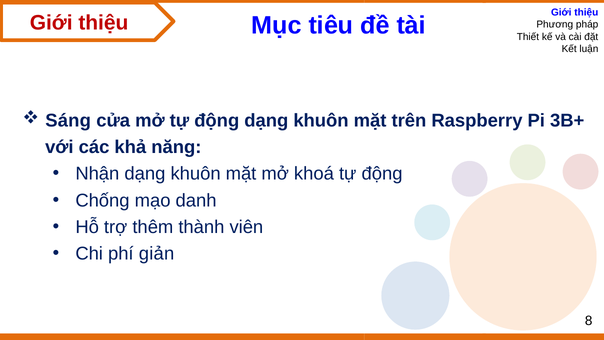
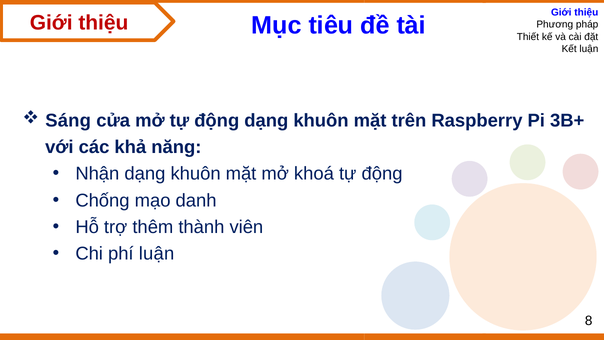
phí giản: giản -> luận
